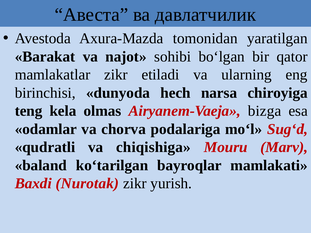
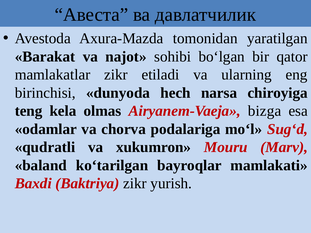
chiqishiga: chiqishiga -> xukumron
Nurotak: Nurotak -> Baktriya
